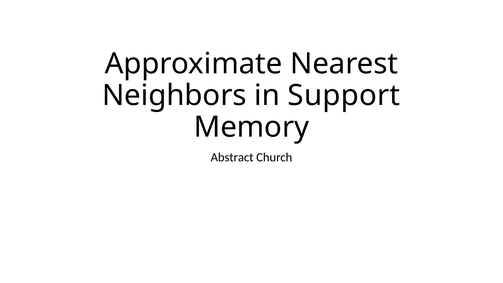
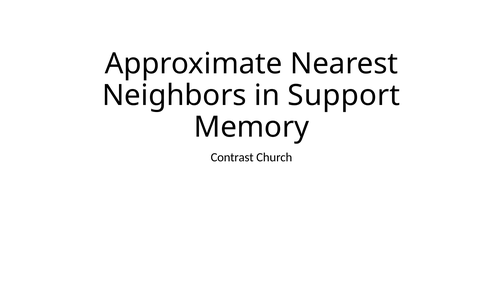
Abstract: Abstract -> Contrast
